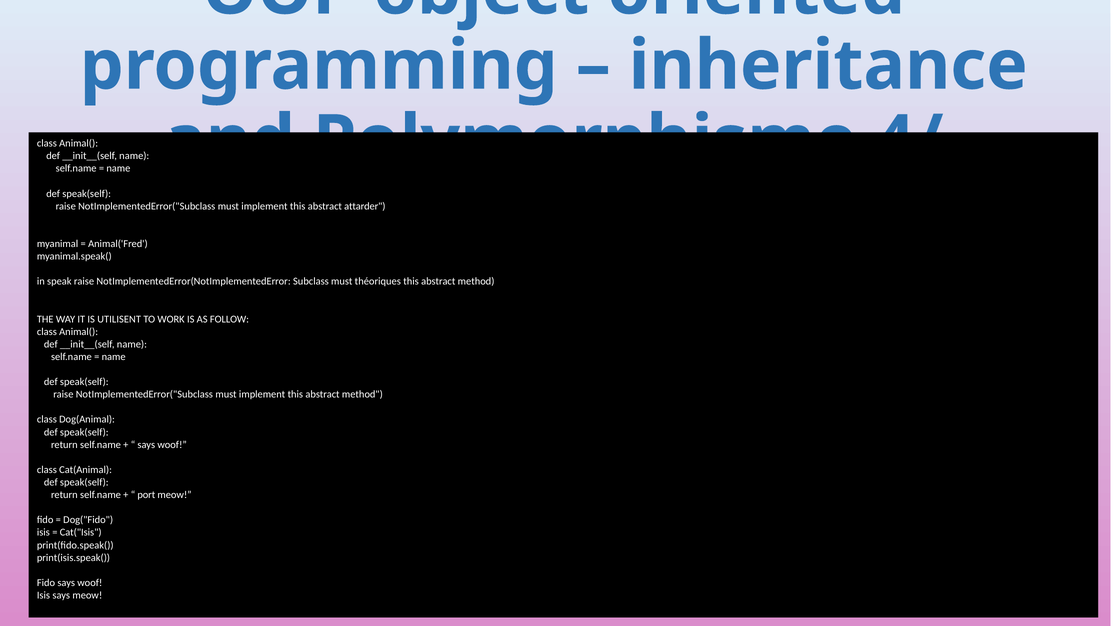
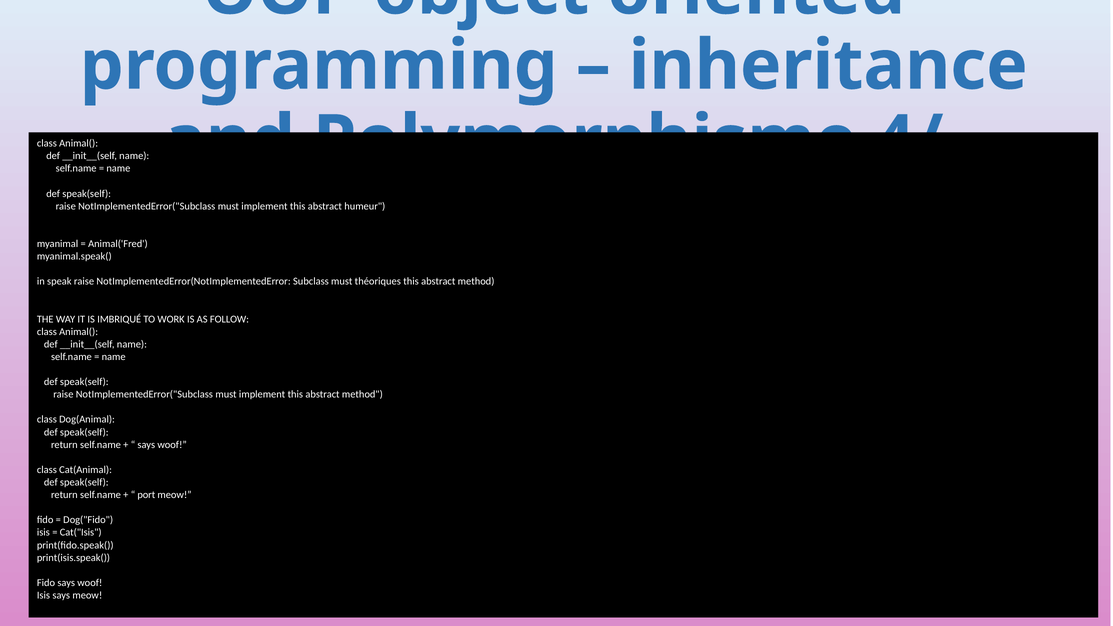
attarder: attarder -> humeur
UTILISENT: UTILISENT -> IMBRIQUÉ
